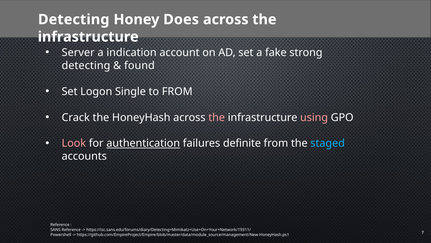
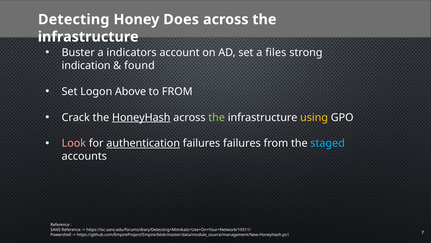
Server: Server -> Buster
indication: indication -> indicators
fake: fake -> files
detecting at (86, 65): detecting -> indication
Single: Single -> Above
HoneyHash underline: none -> present
the at (217, 117) colour: pink -> light green
using colour: pink -> yellow
failures definite: definite -> failures
